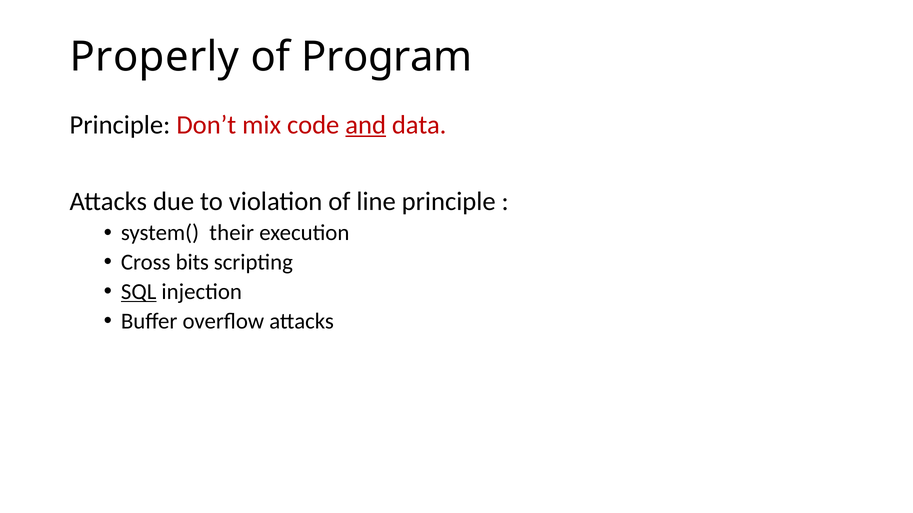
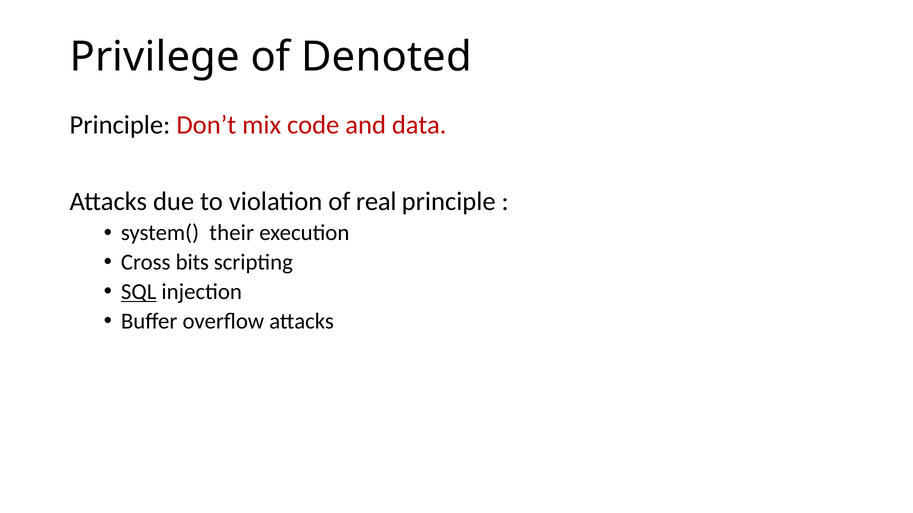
Properly: Properly -> Privilege
Program: Program -> Denoted
and underline: present -> none
line: line -> real
